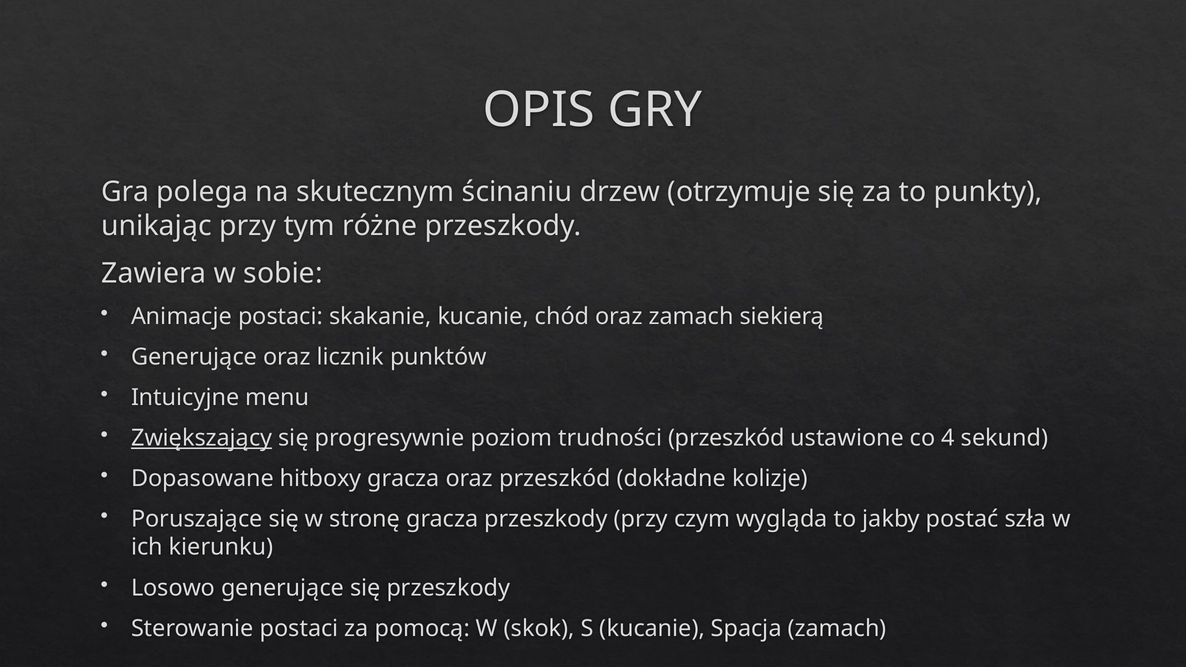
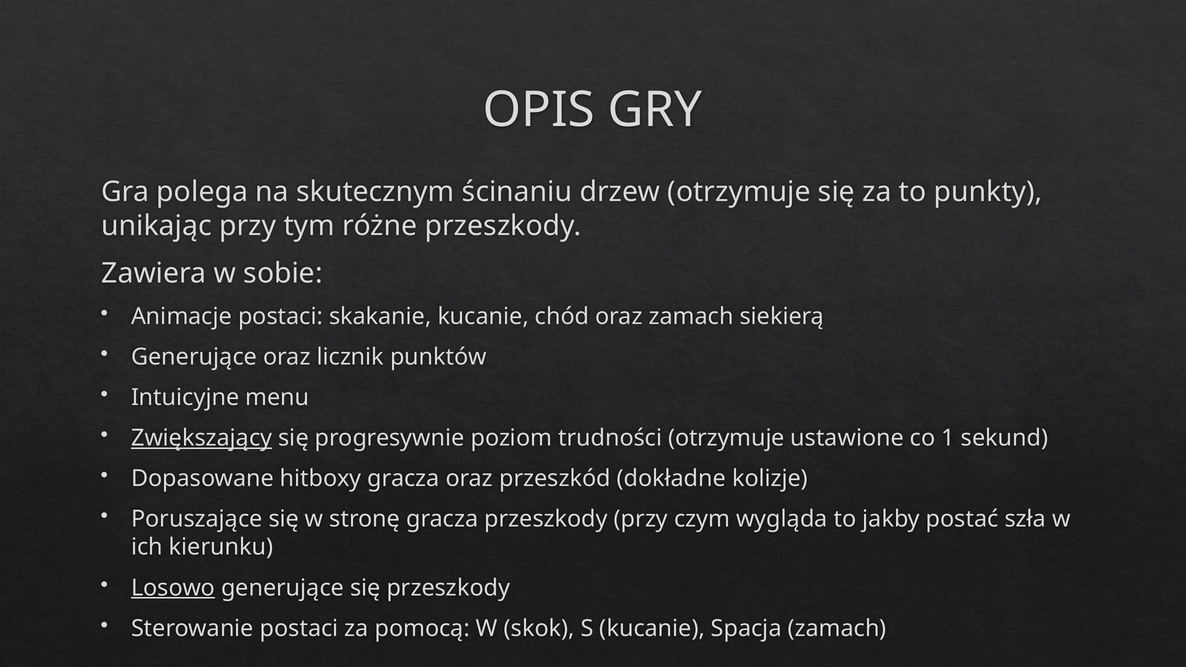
trudności przeszkód: przeszkód -> otrzymuje
4: 4 -> 1
Losowo underline: none -> present
